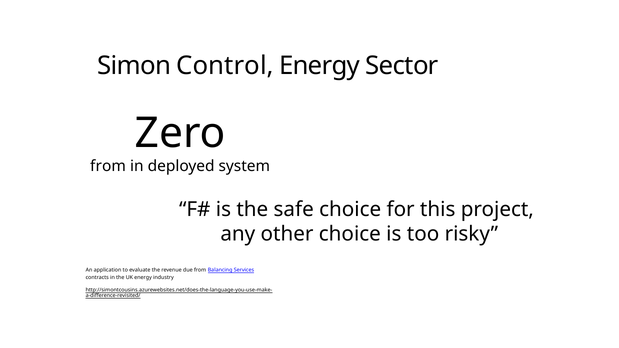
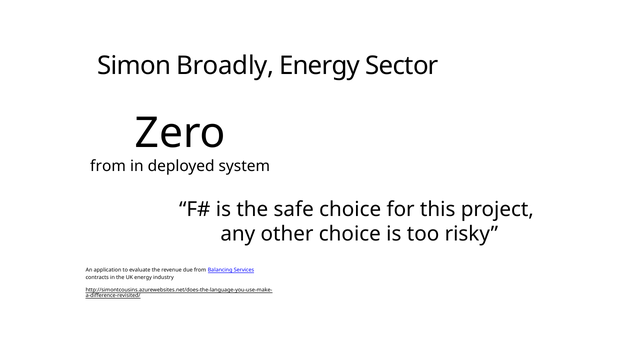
Control: Control -> Broadly
